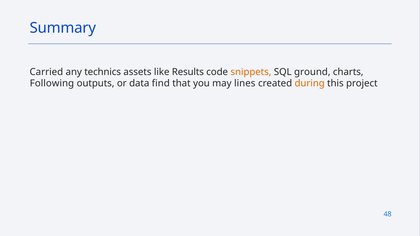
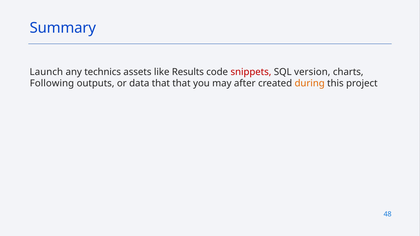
Carried: Carried -> Launch
snippets colour: orange -> red
ground: ground -> version
data find: find -> that
lines: lines -> after
